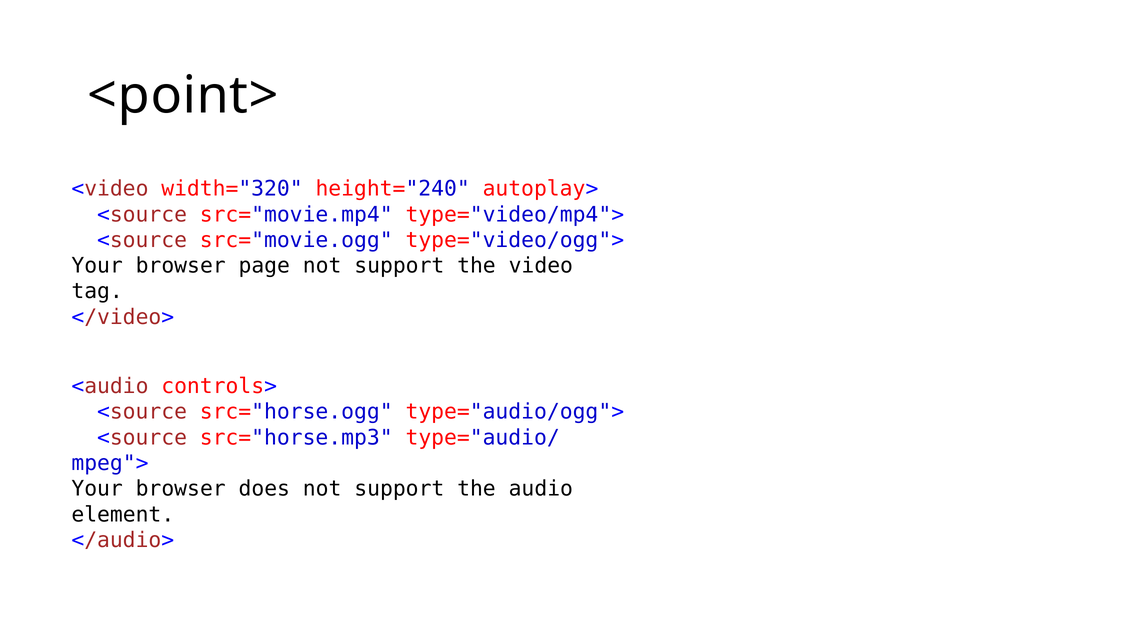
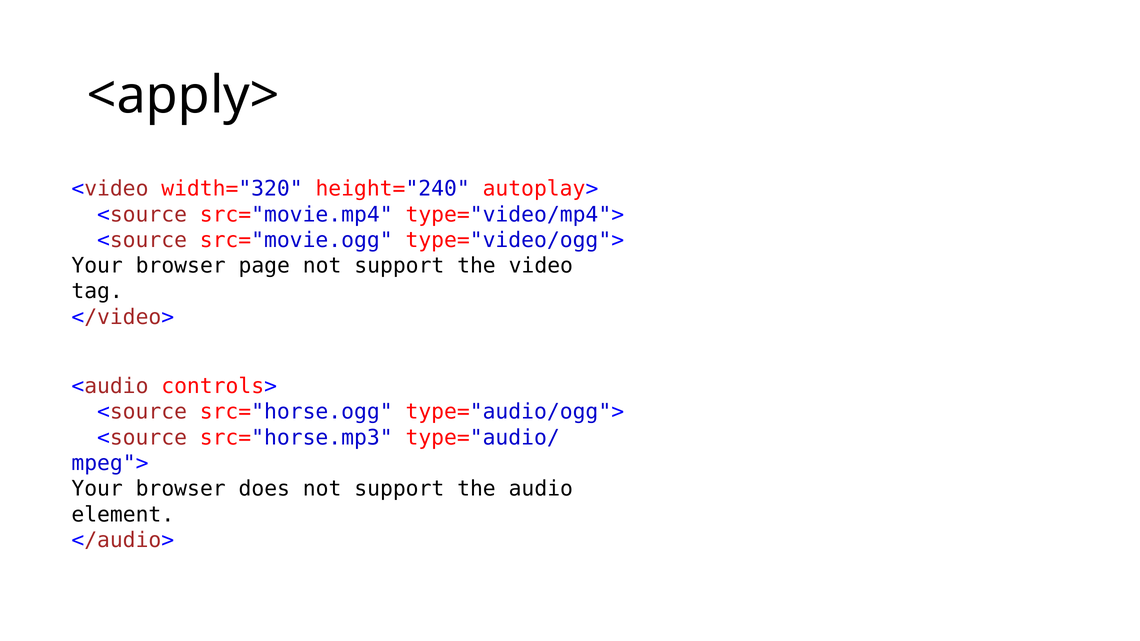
<point>: <point> -> <apply>
